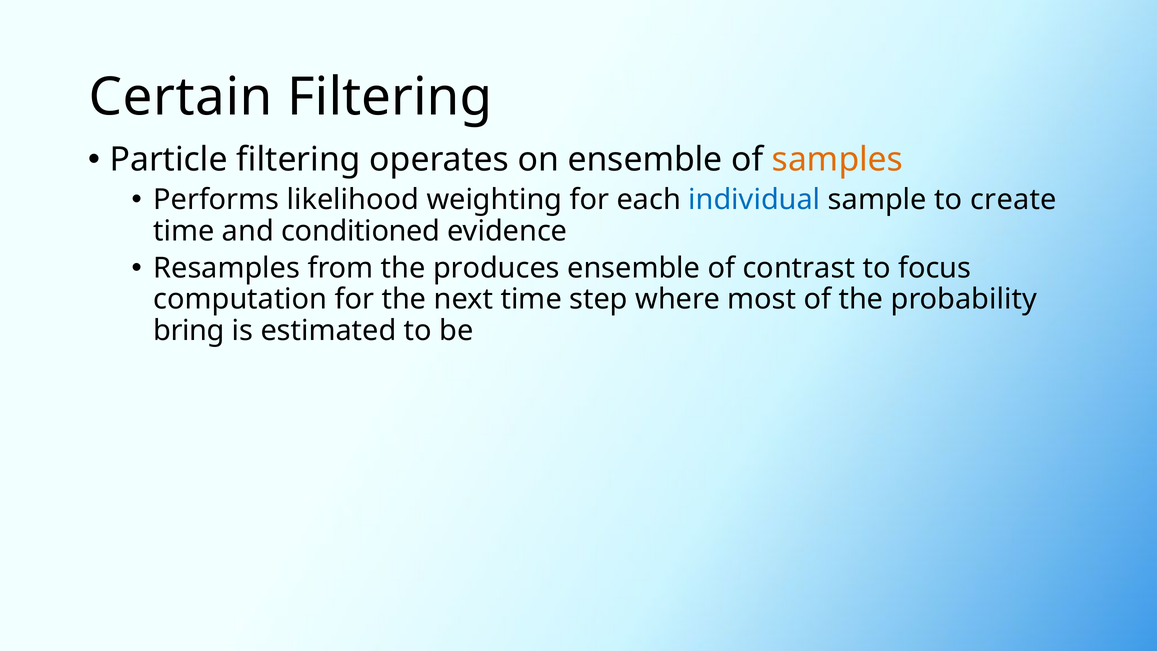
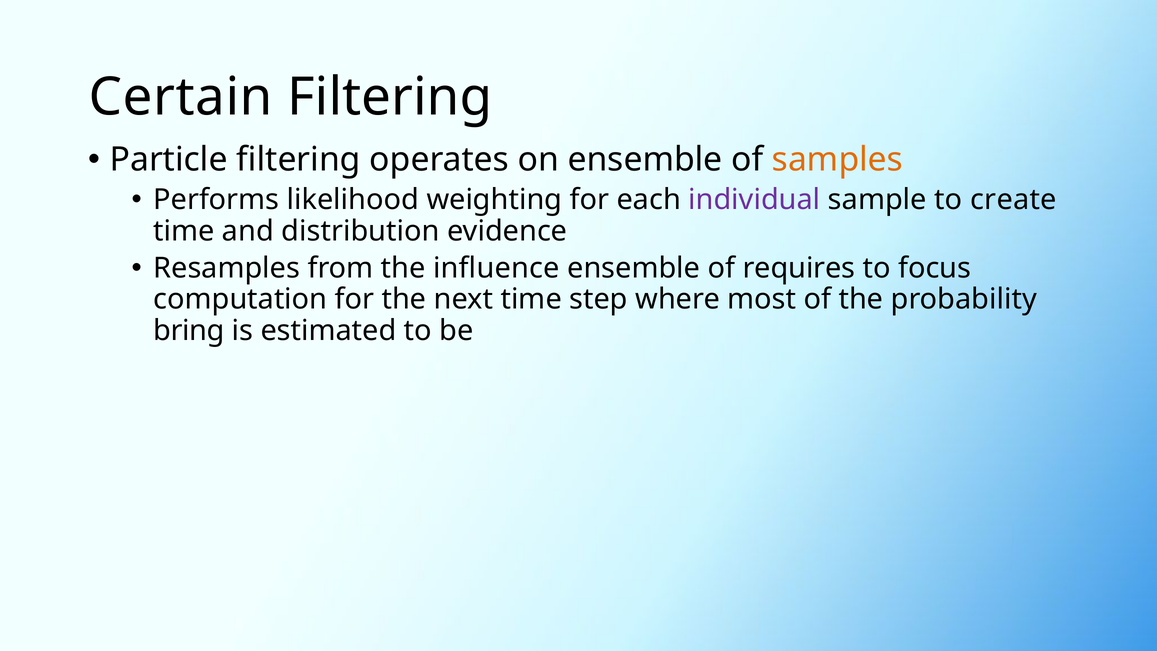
individual colour: blue -> purple
conditioned: conditioned -> distribution
produces: produces -> influence
contrast: contrast -> requires
